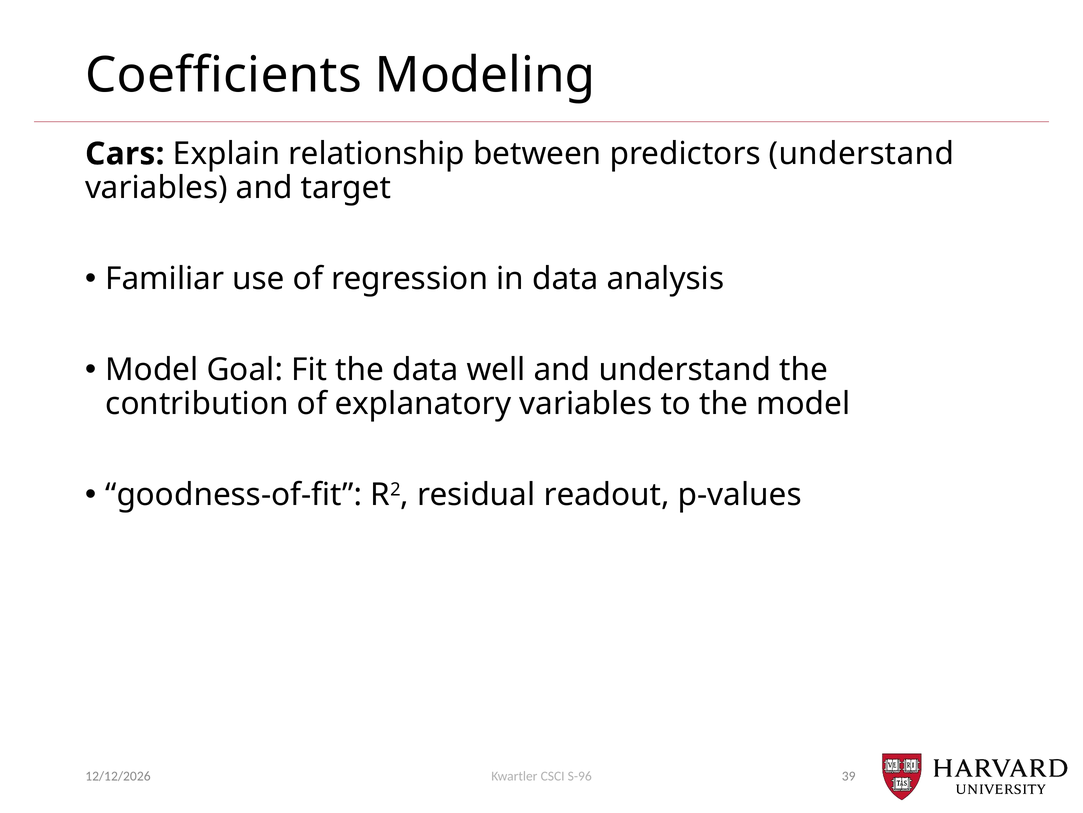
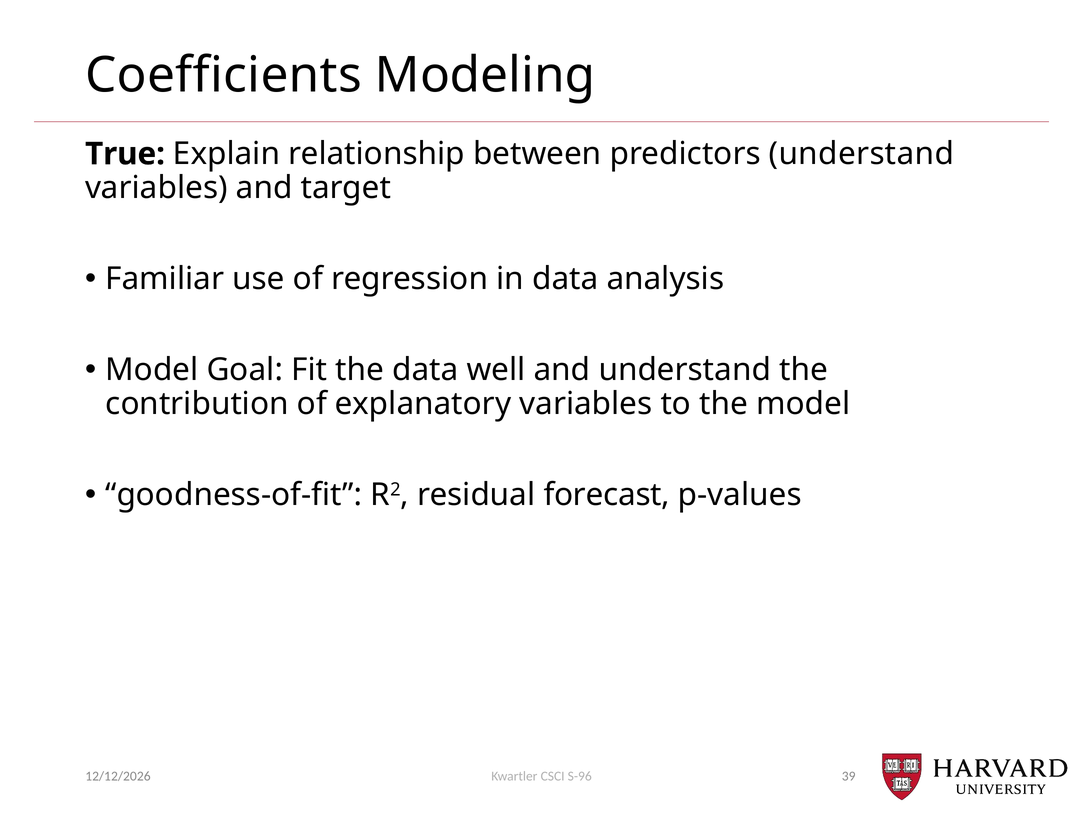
Cars: Cars -> True
readout: readout -> forecast
